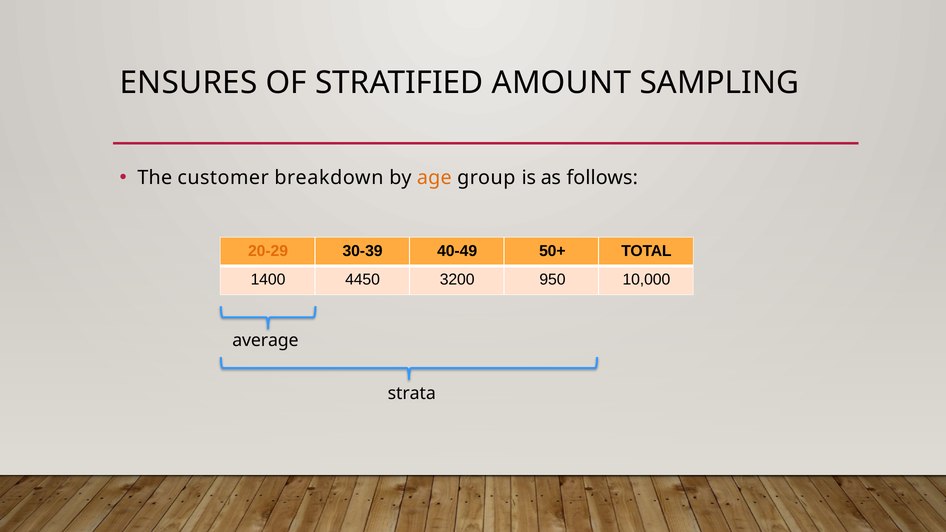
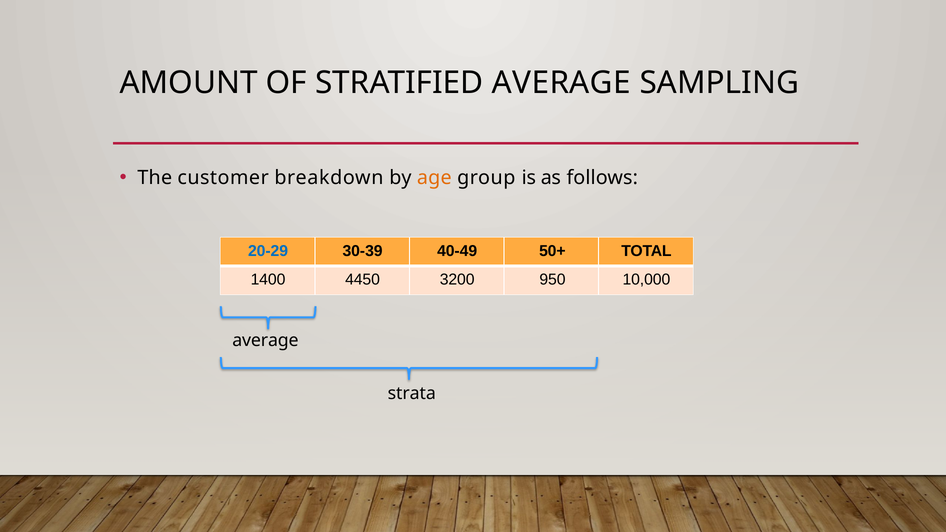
ENSURES: ENSURES -> AMOUNT
STRATIFIED AMOUNT: AMOUNT -> AVERAGE
20-29 colour: orange -> blue
